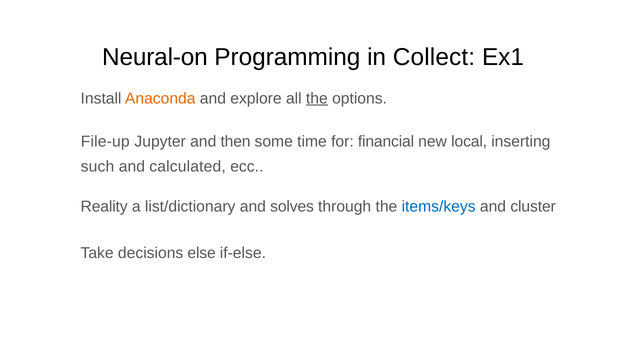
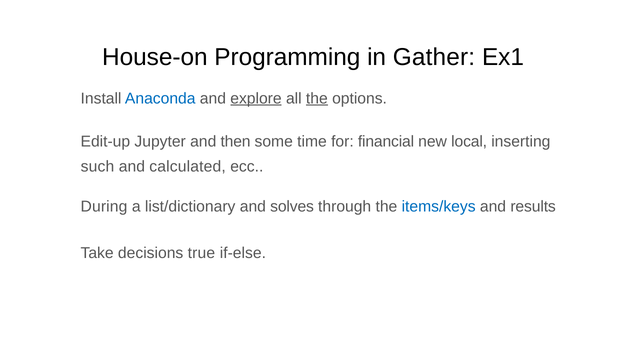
Neural-on: Neural-on -> House-on
Collect: Collect -> Gather
Anaconda colour: orange -> blue
explore underline: none -> present
File-up: File-up -> Edit-up
Reality: Reality -> During
cluster: cluster -> results
else: else -> true
